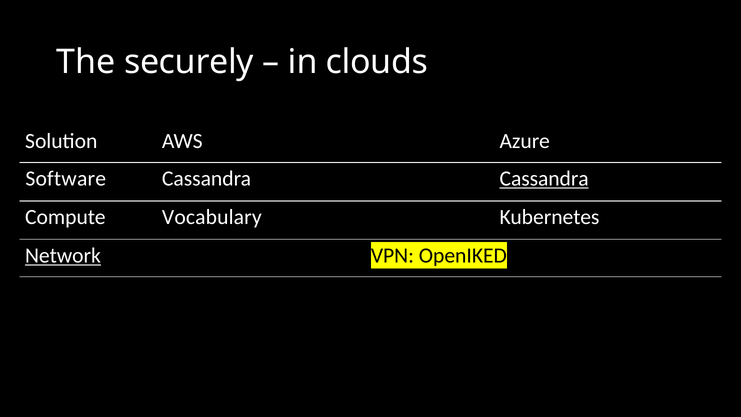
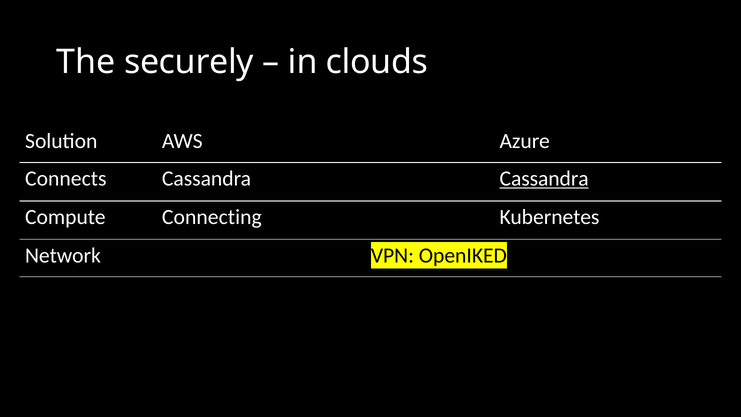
Software: Software -> Connects
Vocabulary: Vocabulary -> Connecting
Network underline: present -> none
